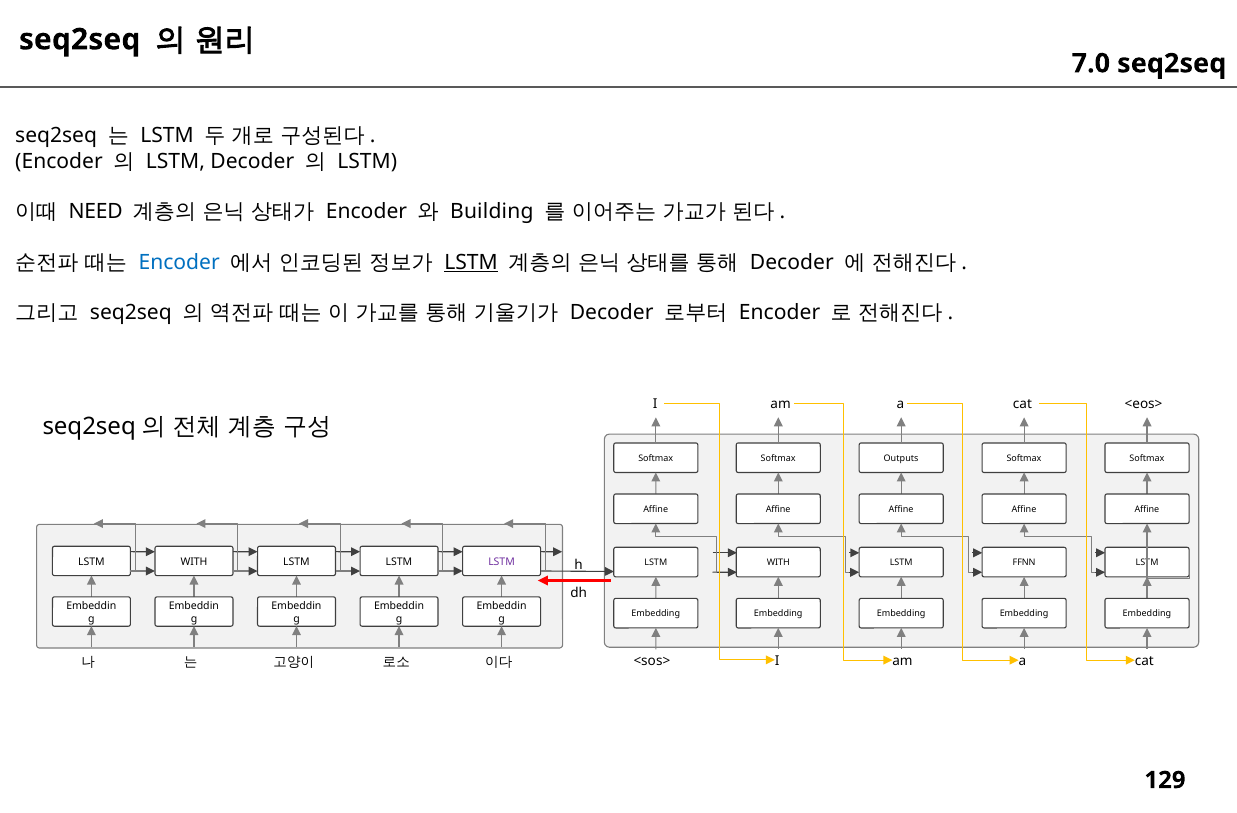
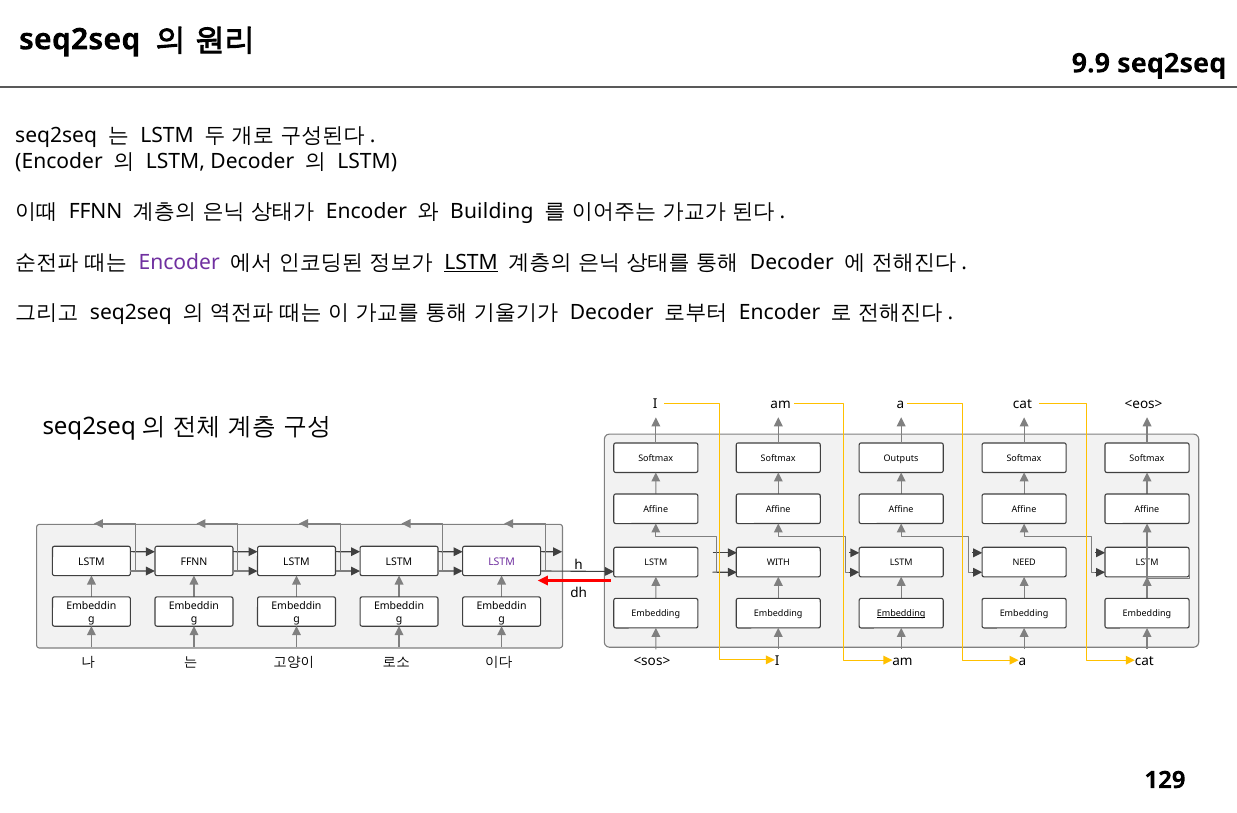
7.0: 7.0 -> 9.9
NEED at (96, 212): NEED -> FFNN
Encoder at (179, 262) colour: blue -> purple
WITH at (194, 561): WITH -> FFNN
FFNN: FFNN -> NEED
Embedding at (901, 613) underline: none -> present
